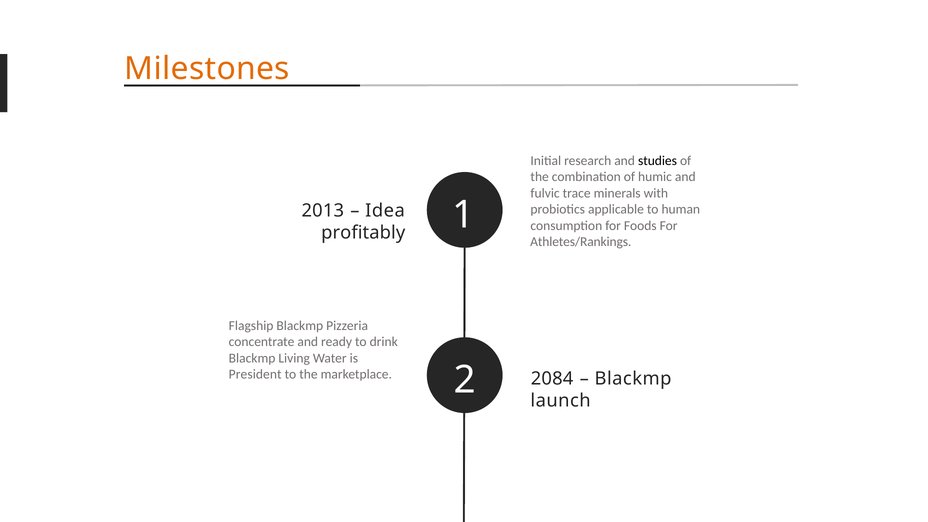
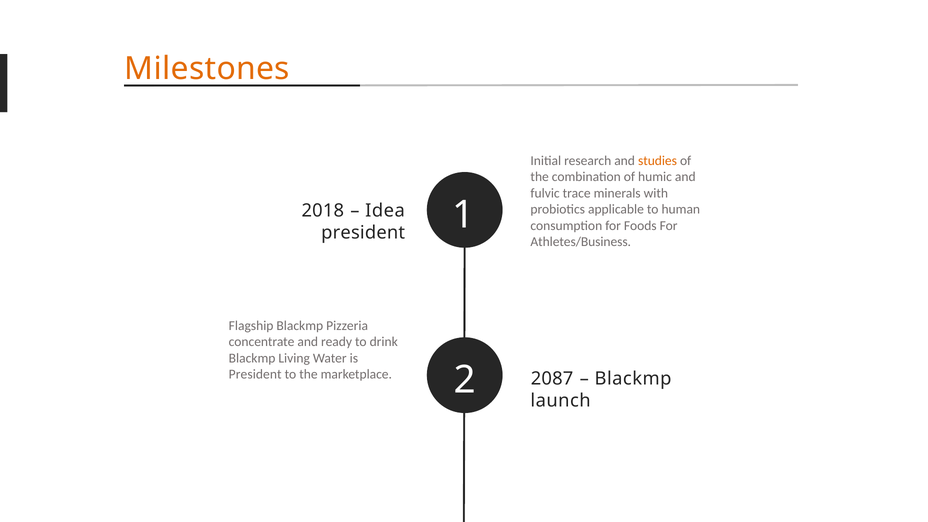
studies colour: black -> orange
2013: 2013 -> 2018
profitably at (363, 233): profitably -> president
Athletes/Rankings: Athletes/Rankings -> Athletes/Business
2084: 2084 -> 2087
